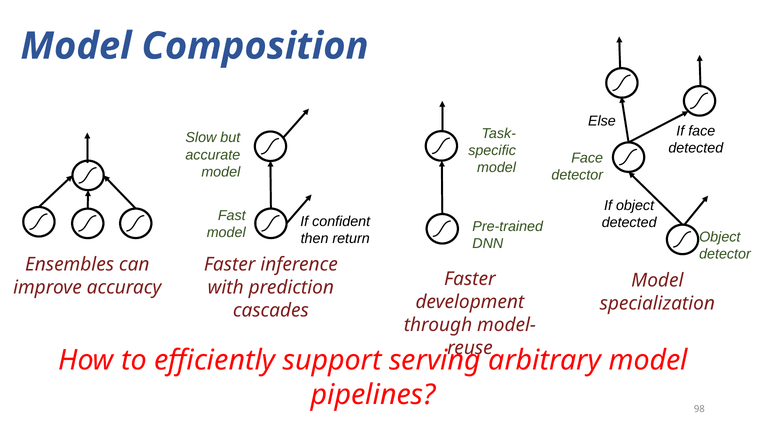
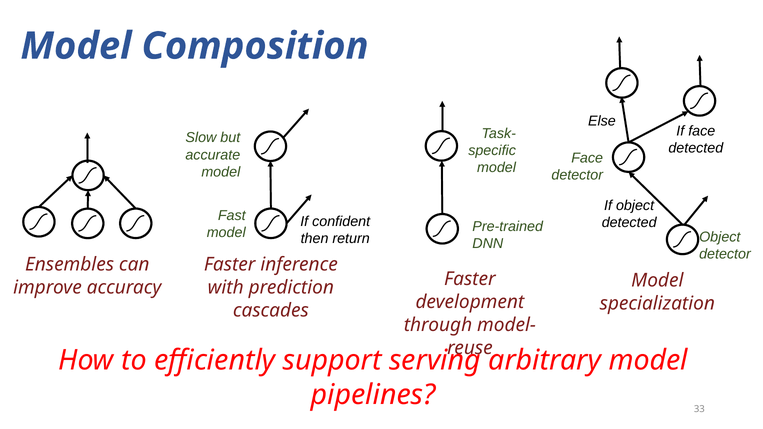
98: 98 -> 33
